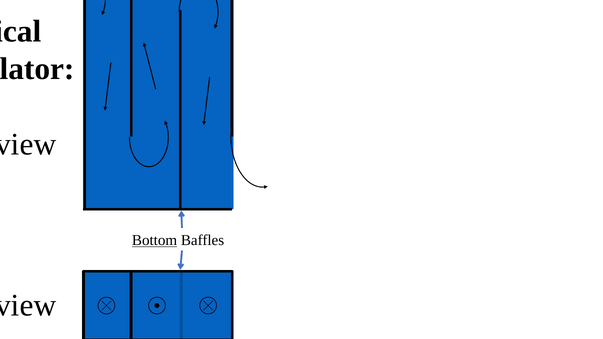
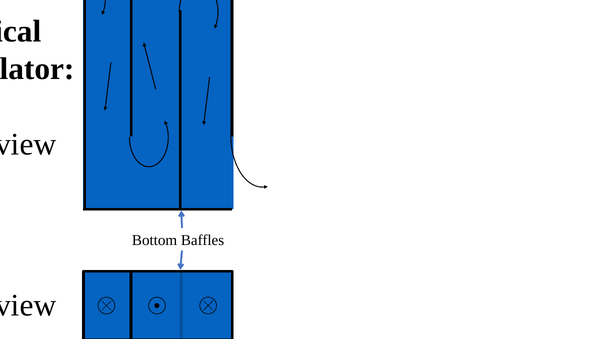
Bottom underline: present -> none
